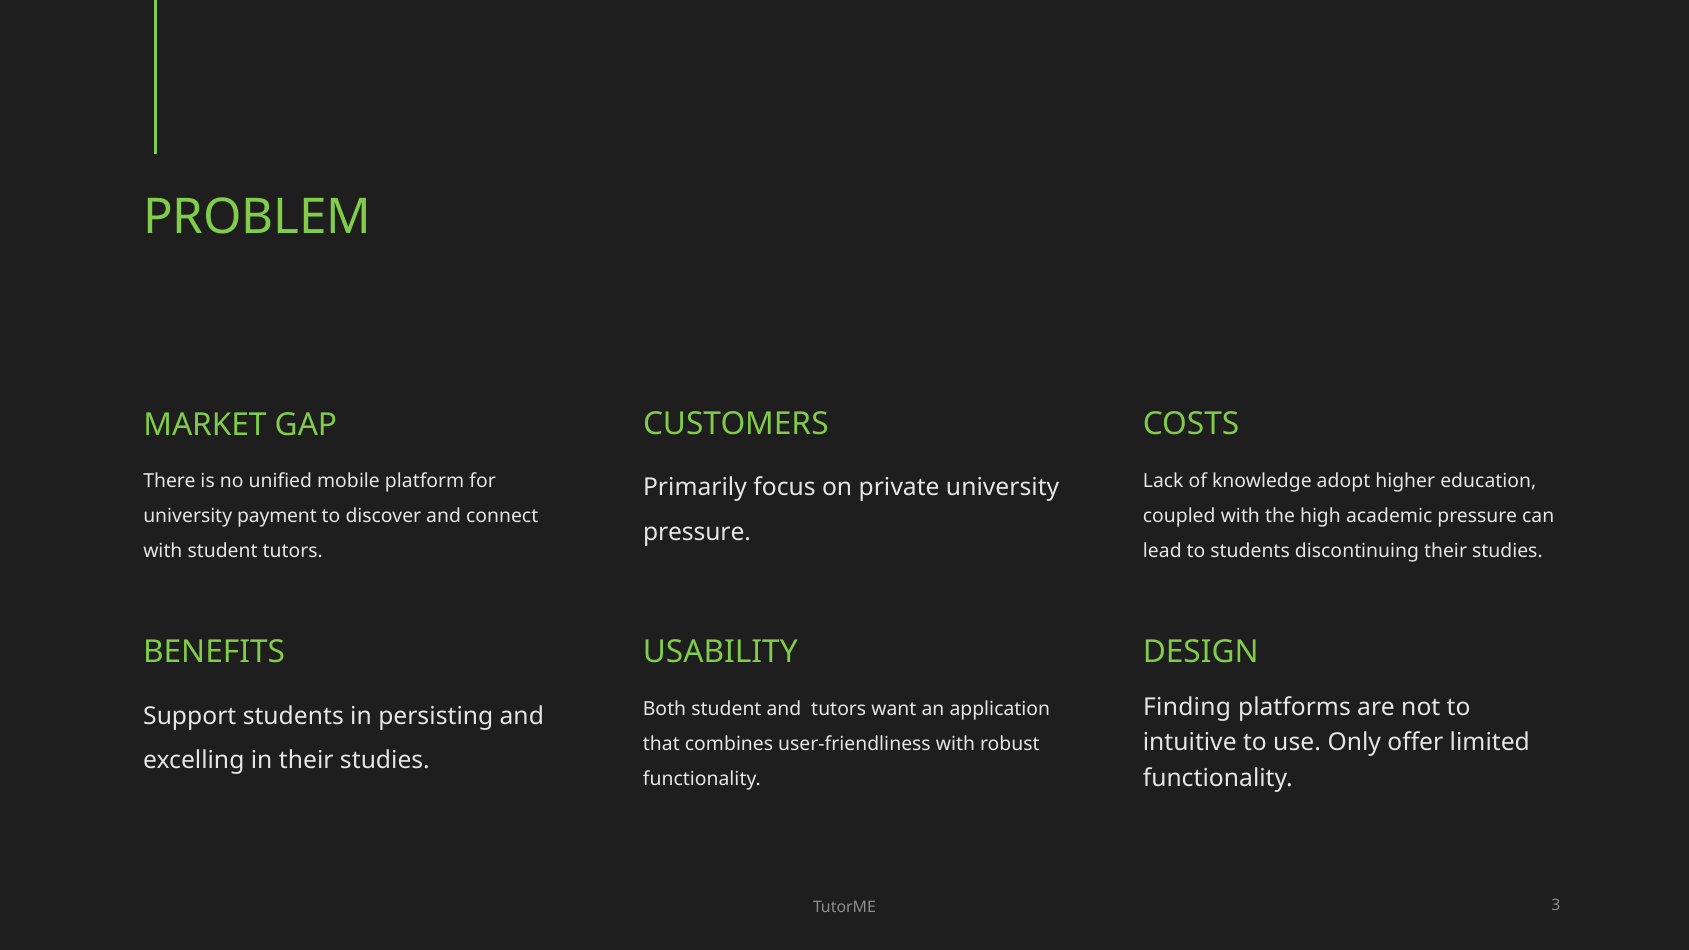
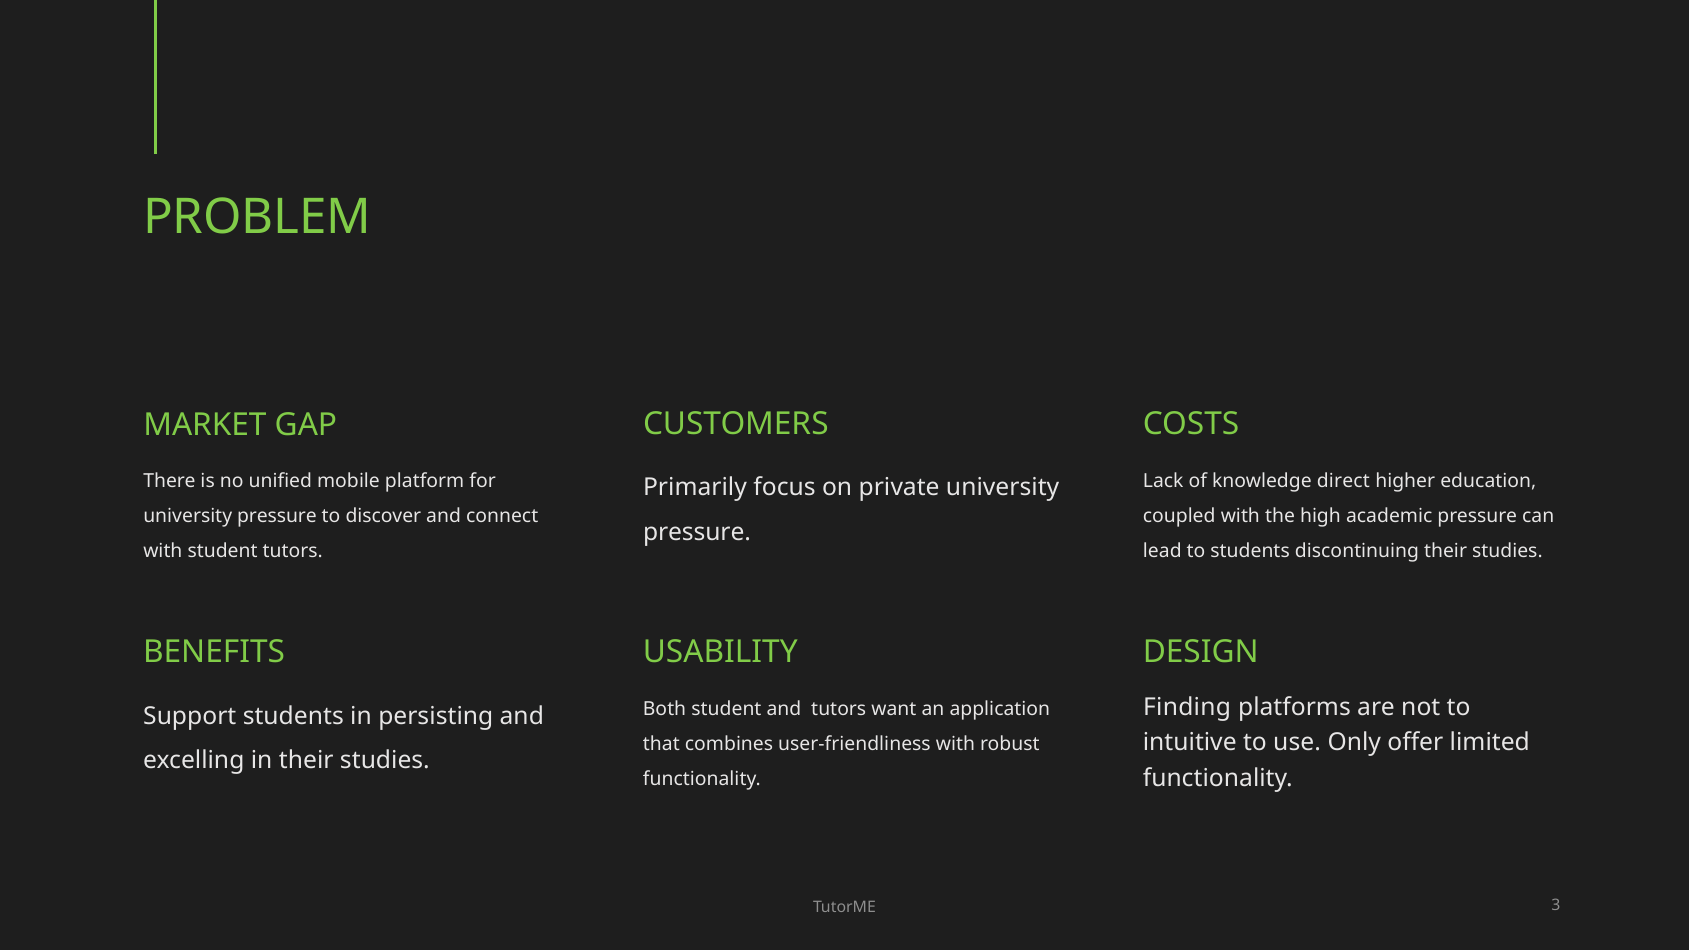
adopt: adopt -> direct
payment at (277, 516): payment -> pressure
